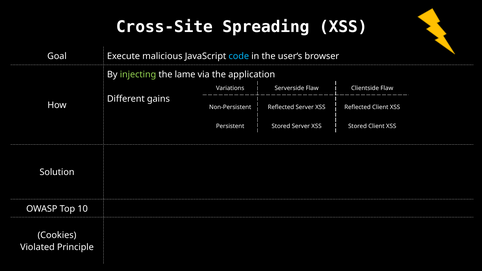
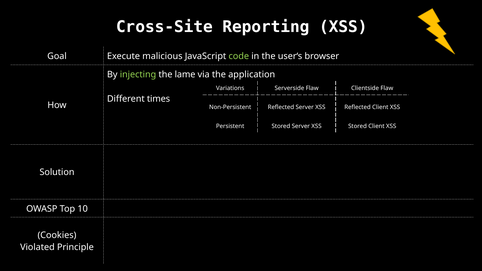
Spreading: Spreading -> Reporting
code colour: light blue -> light green
gains: gains -> times
